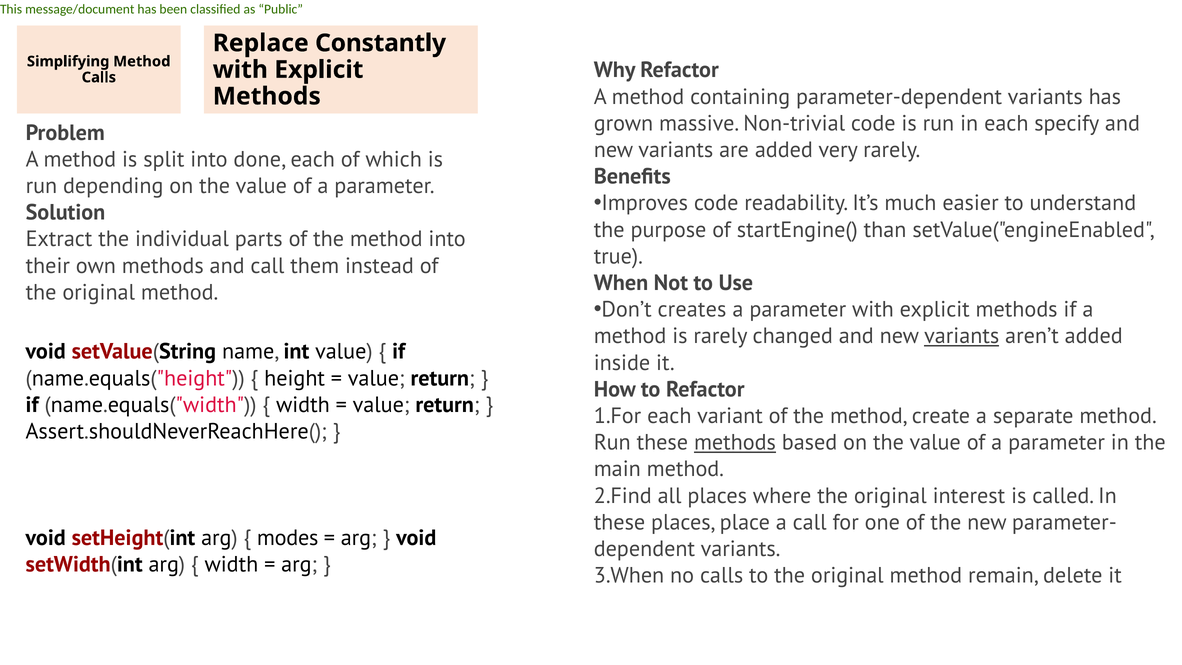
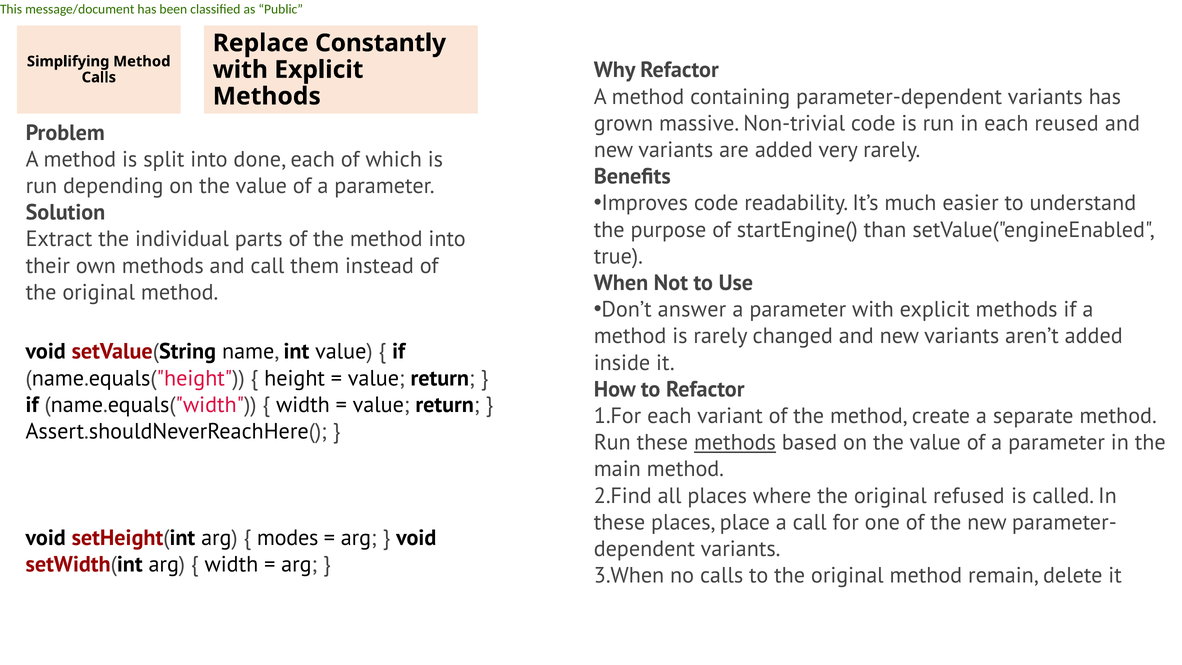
specify: specify -> reused
creates: creates -> answer
variants at (962, 336) underline: present -> none
interest: interest -> refused
